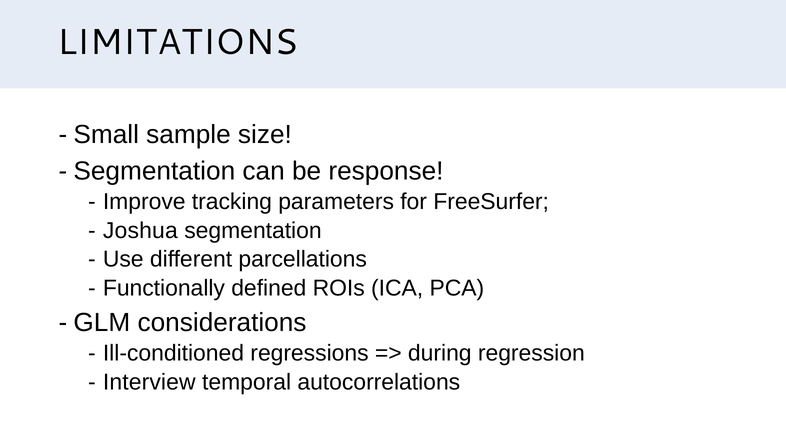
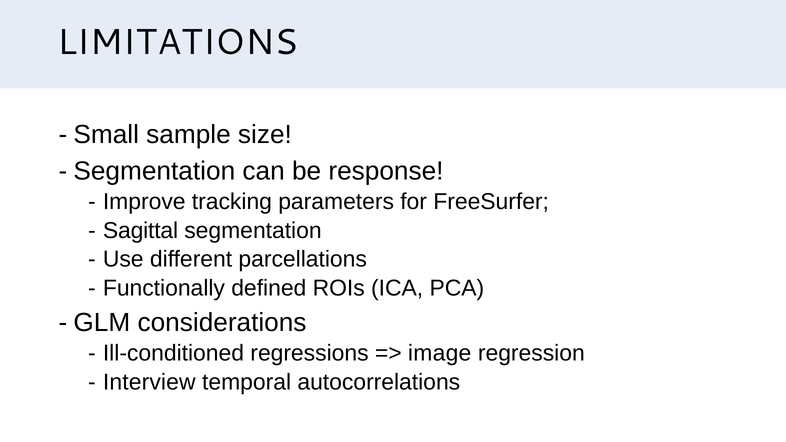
Joshua: Joshua -> Sagittal
during: during -> image
